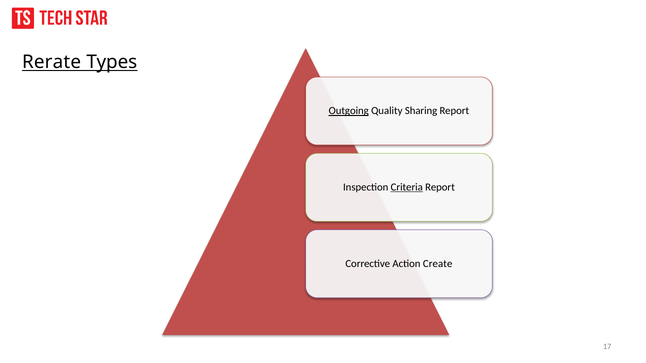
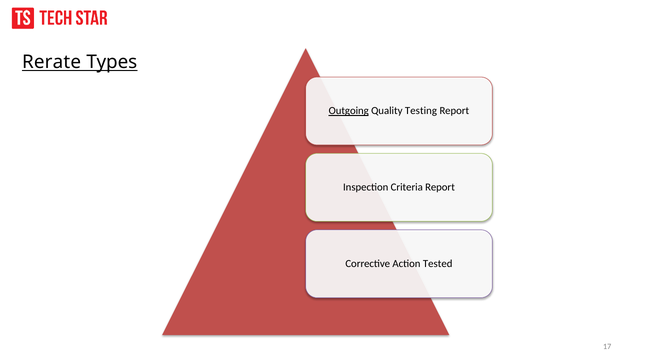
Sharing: Sharing -> Testing
Criteria underline: present -> none
Create: Create -> Tested
